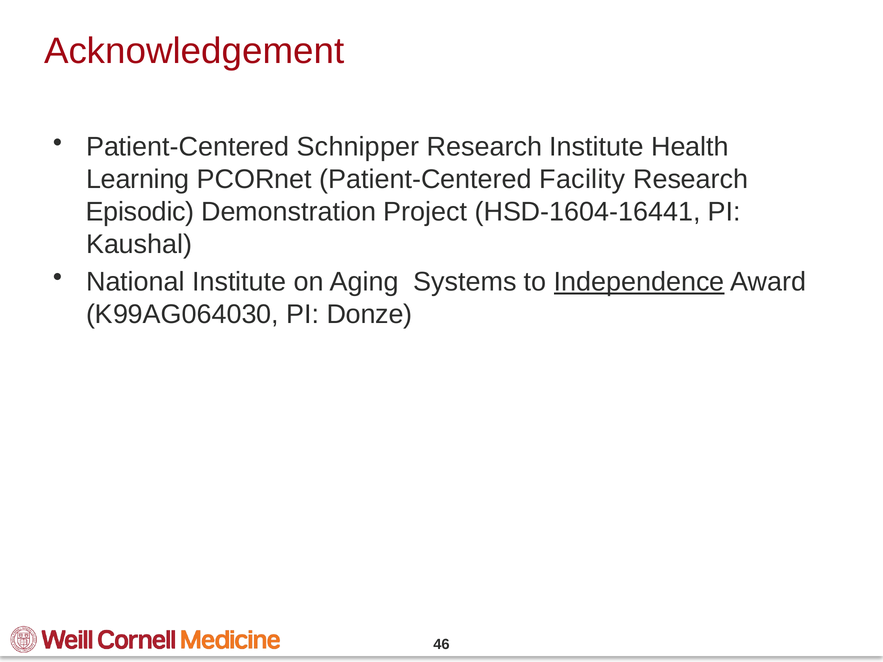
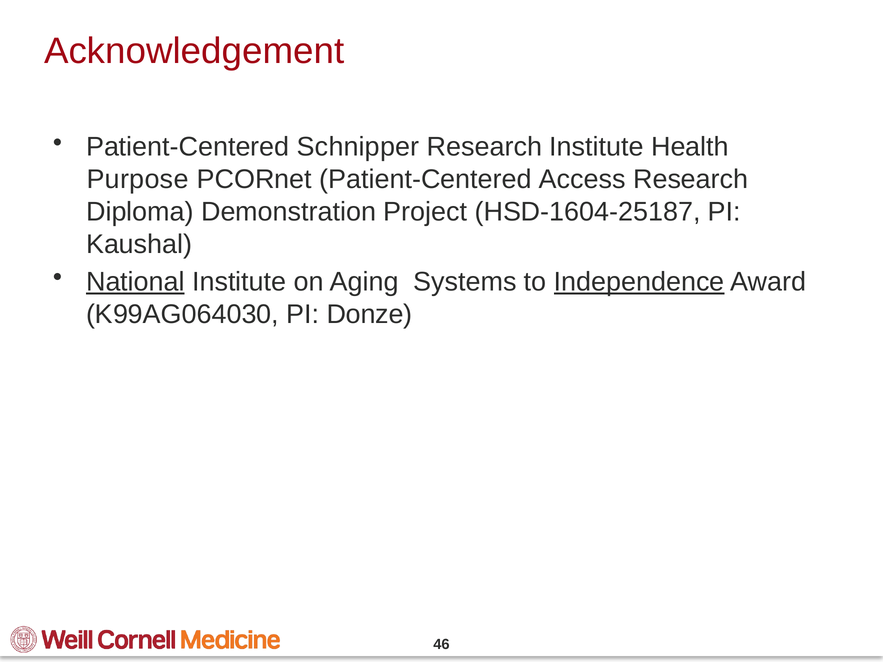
Learning: Learning -> Purpose
Facility: Facility -> Access
Episodic: Episodic -> Diploma
HSD-1604-16441: HSD-1604-16441 -> HSD-1604-25187
National underline: none -> present
